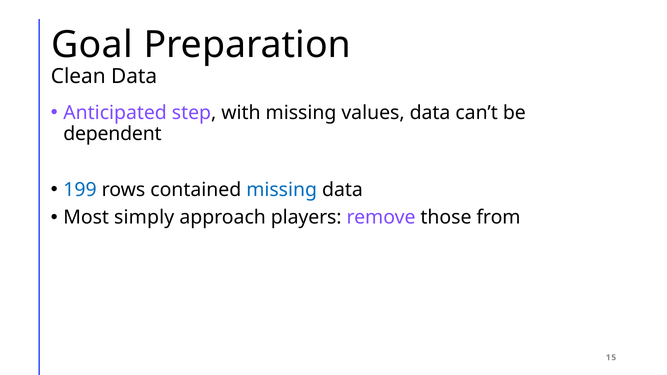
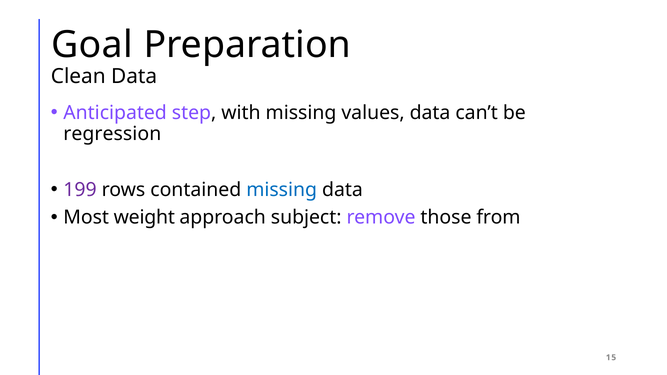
dependent: dependent -> regression
199 colour: blue -> purple
simply: simply -> weight
players: players -> subject
